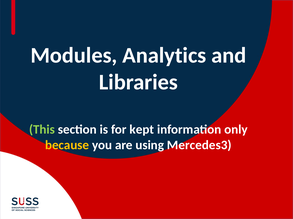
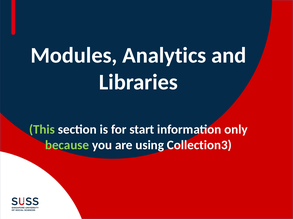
kept: kept -> start
because colour: yellow -> light green
Mercedes3: Mercedes3 -> Collection3
